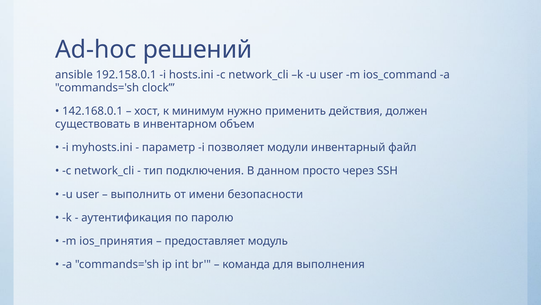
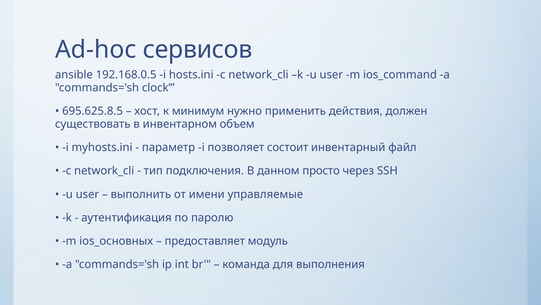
решений: решений -> сервисов
192.158.0.1: 192.158.0.1 -> 192.168.0.5
142.168.0.1: 142.168.0.1 -> 695.625.8.5
модули: модули -> состоит
безопасности: безопасности -> управляемые
ios_принятия: ios_принятия -> ios_основных
